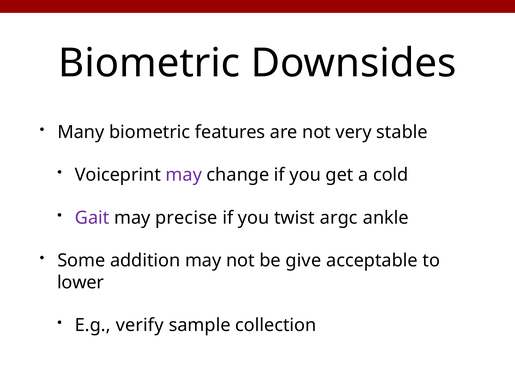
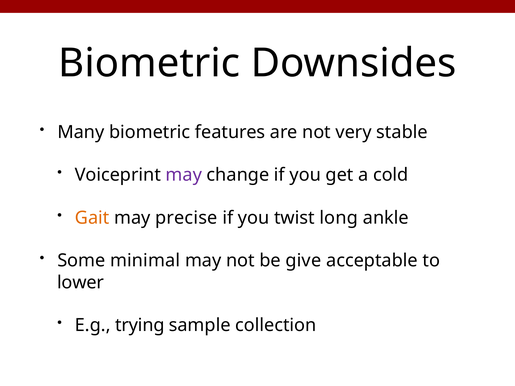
Gait colour: purple -> orange
argc: argc -> long
addition: addition -> minimal
verify: verify -> trying
